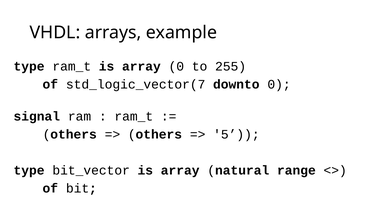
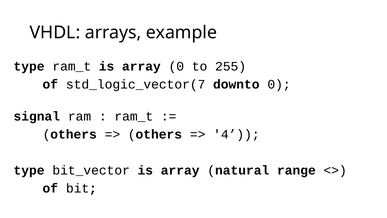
5: 5 -> 4
